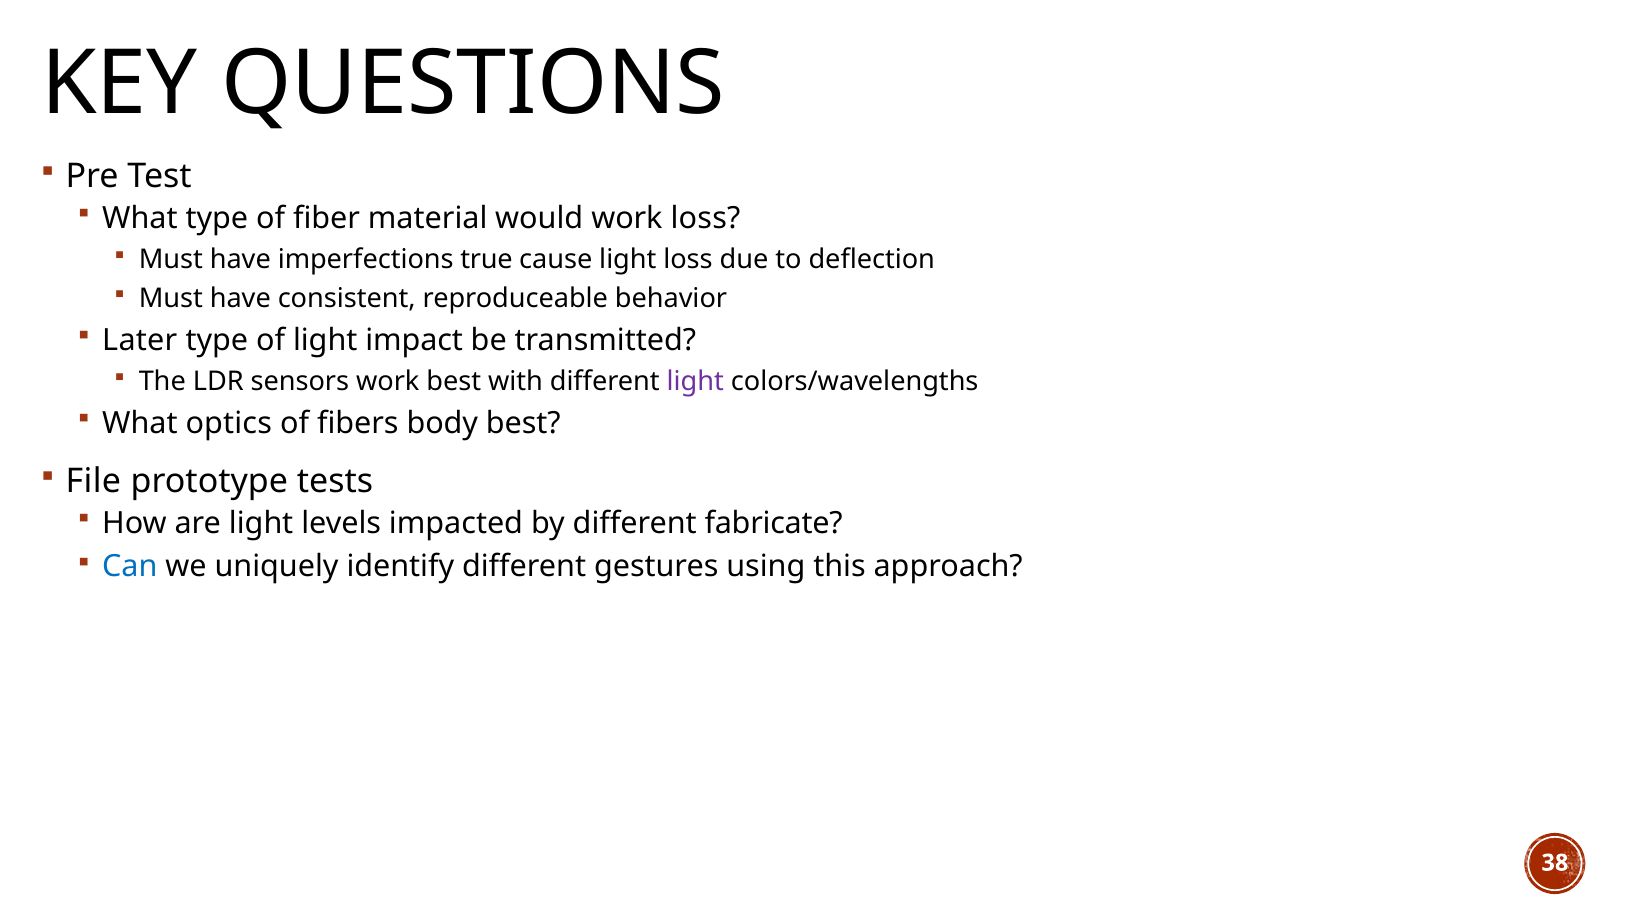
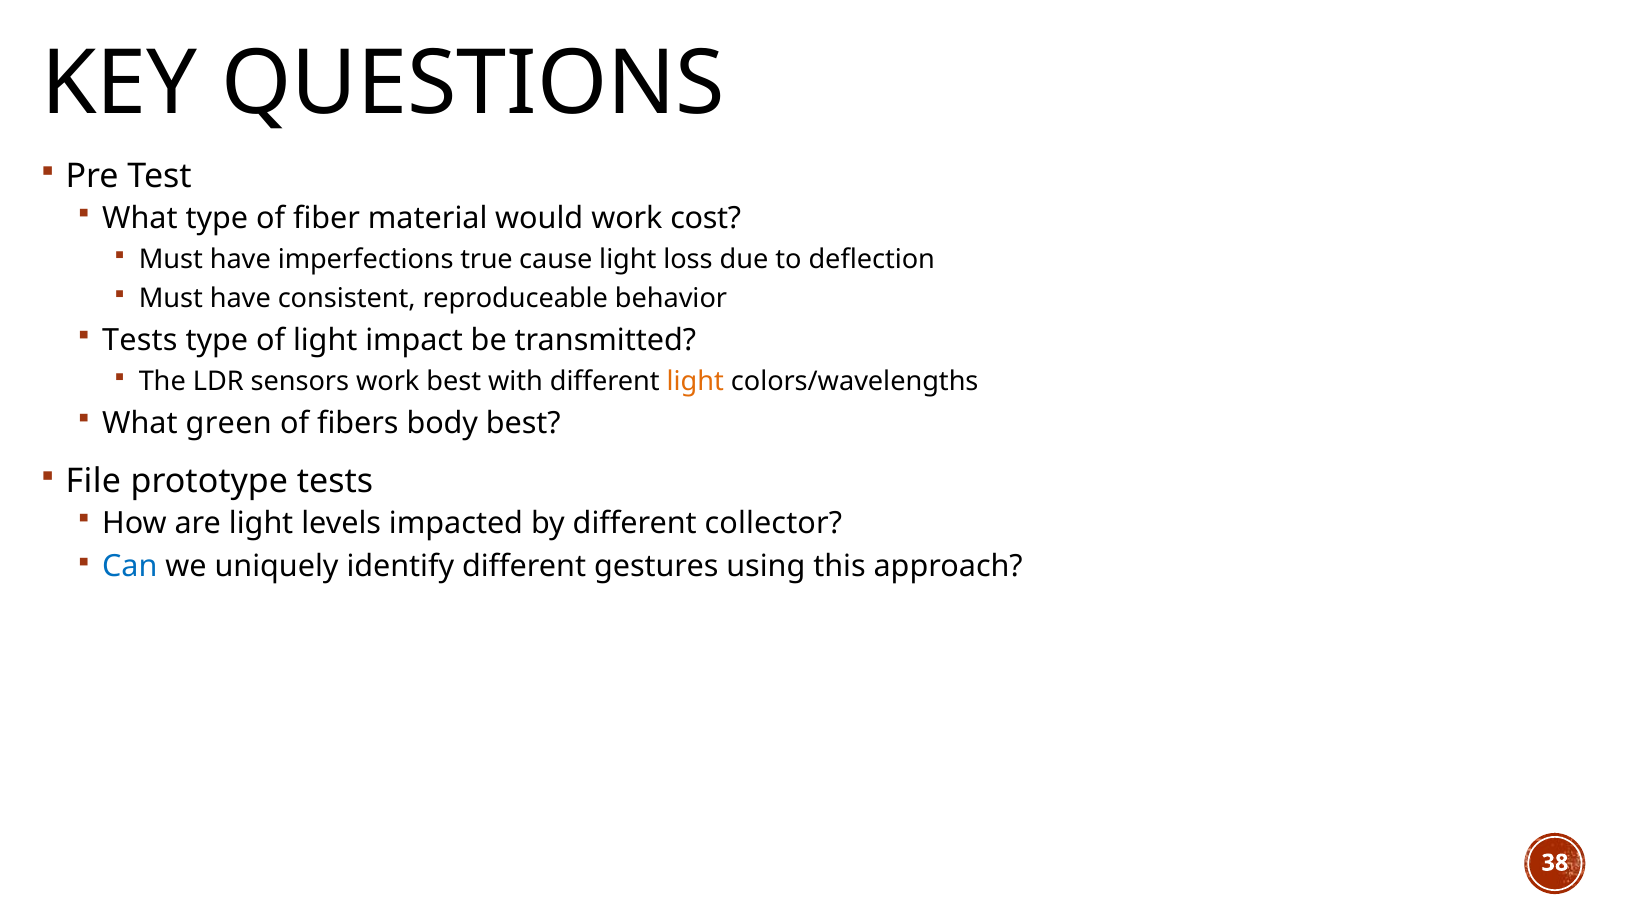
work loss: loss -> cost
Later at (140, 340): Later -> Tests
light at (695, 382) colour: purple -> orange
optics: optics -> green
fabricate: fabricate -> collector
